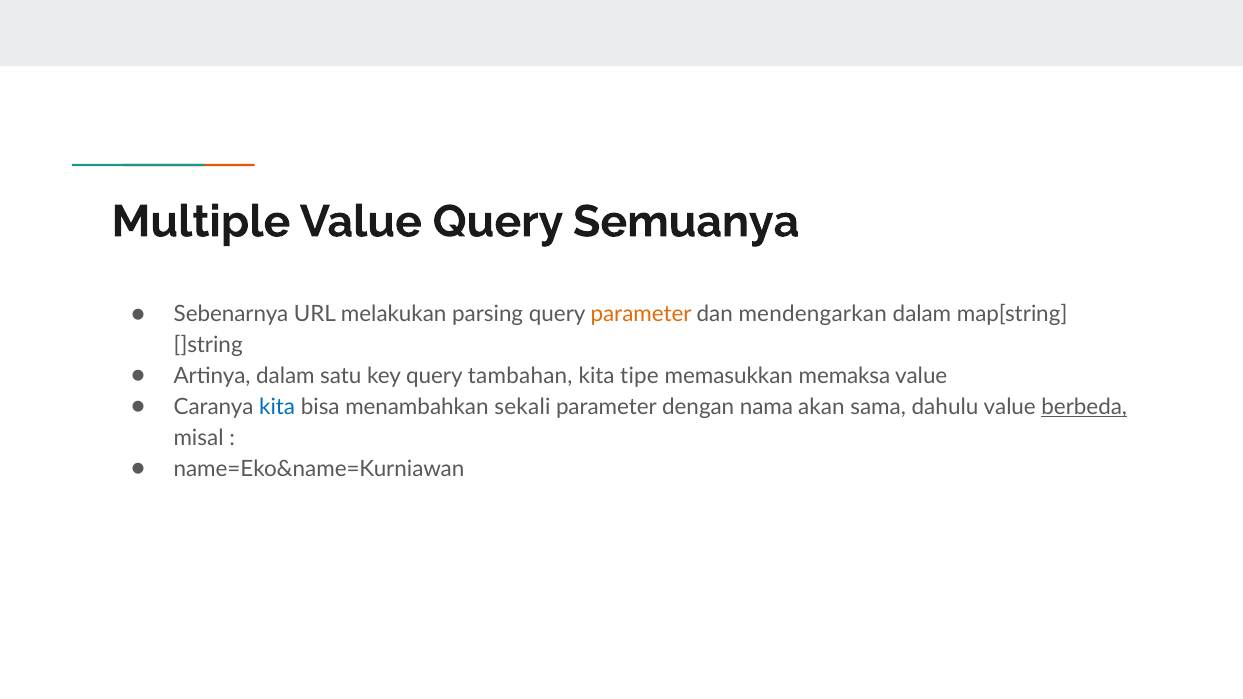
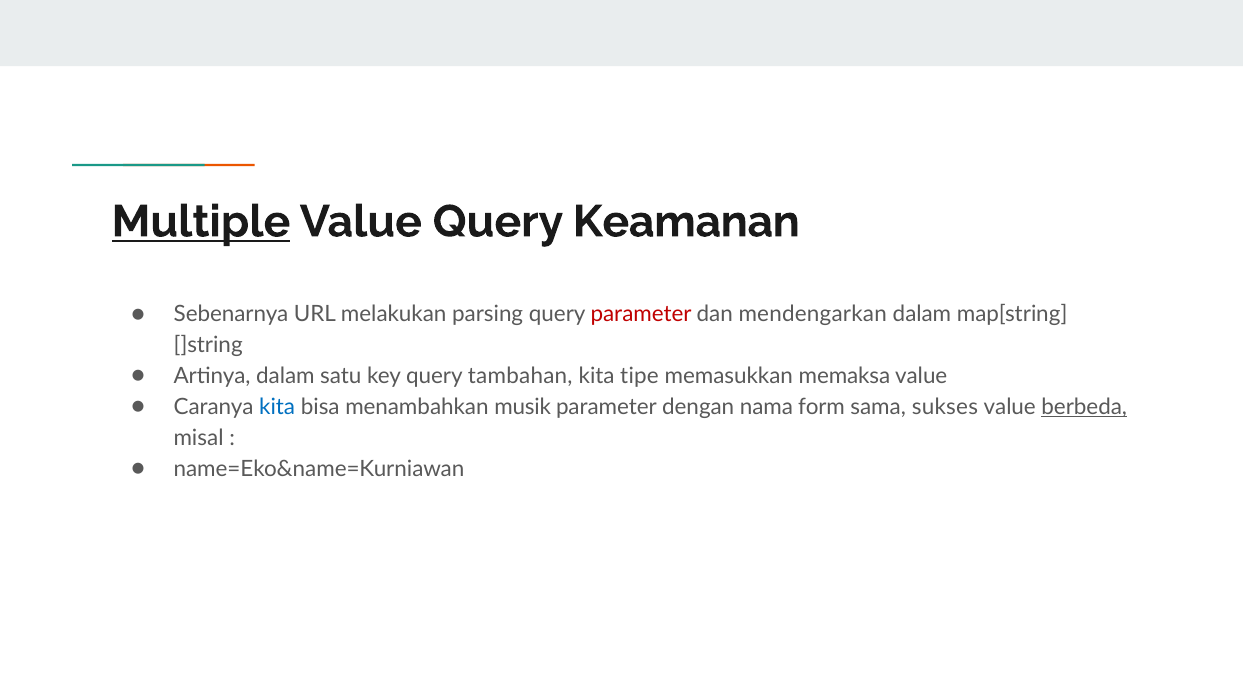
Multiple underline: none -> present
Semuanya: Semuanya -> Keamanan
parameter at (641, 314) colour: orange -> red
sekali: sekali -> musik
akan: akan -> form
dahulu: dahulu -> sukses
